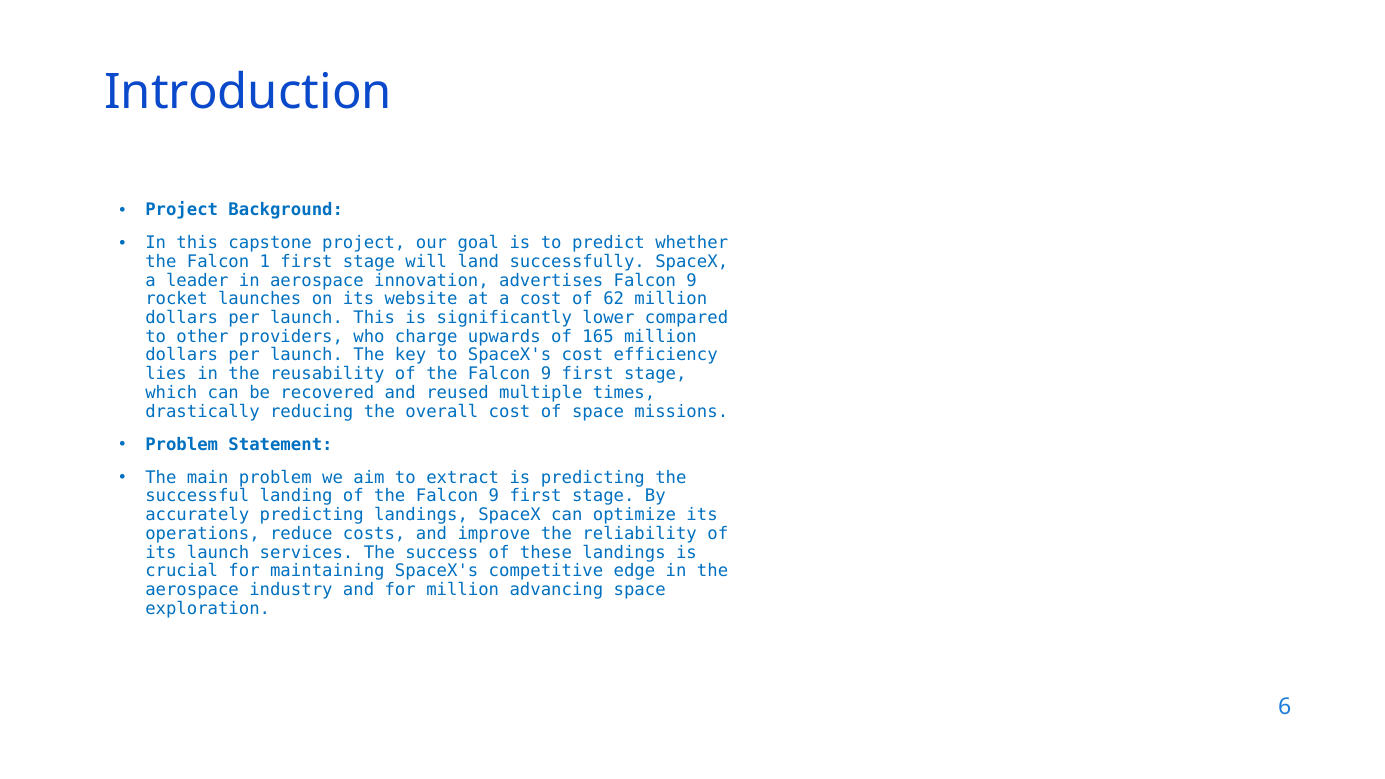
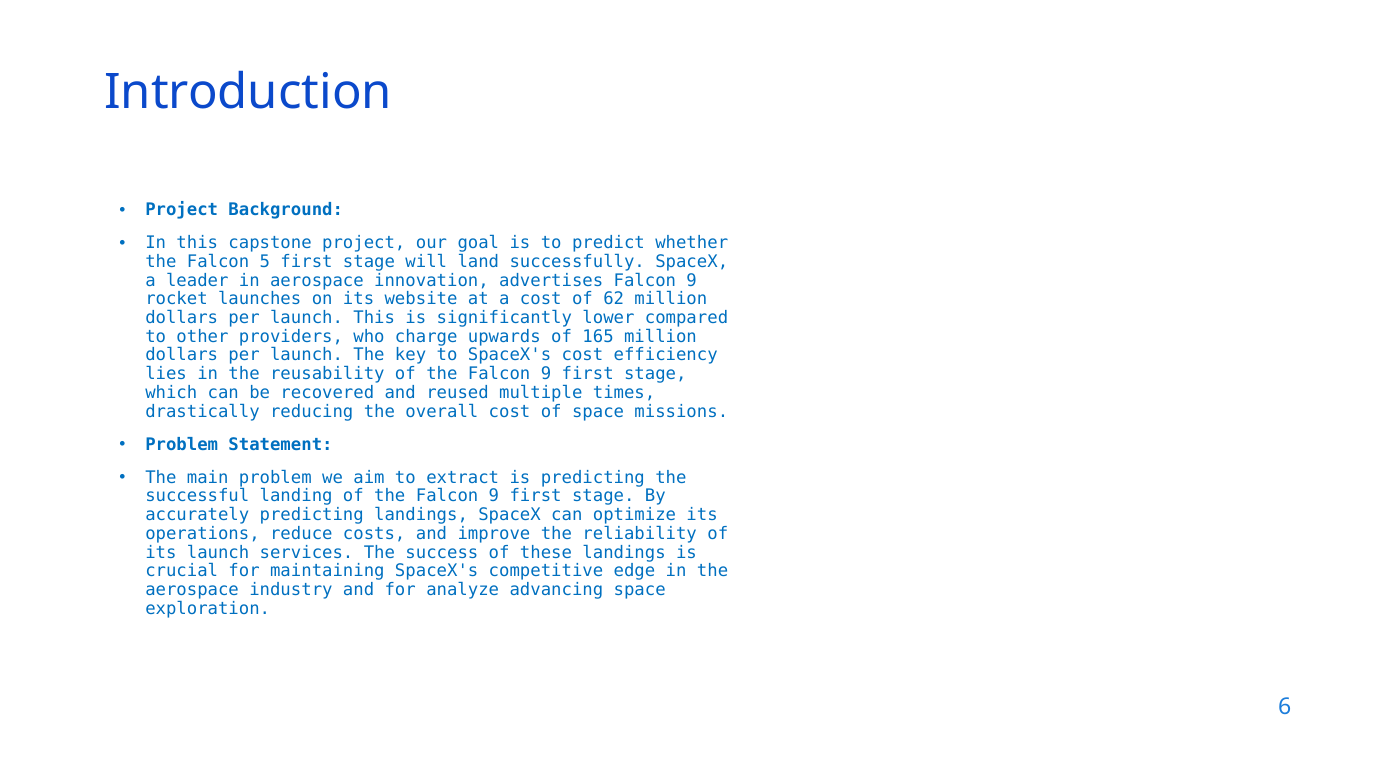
1: 1 -> 5
for million: million -> analyze
